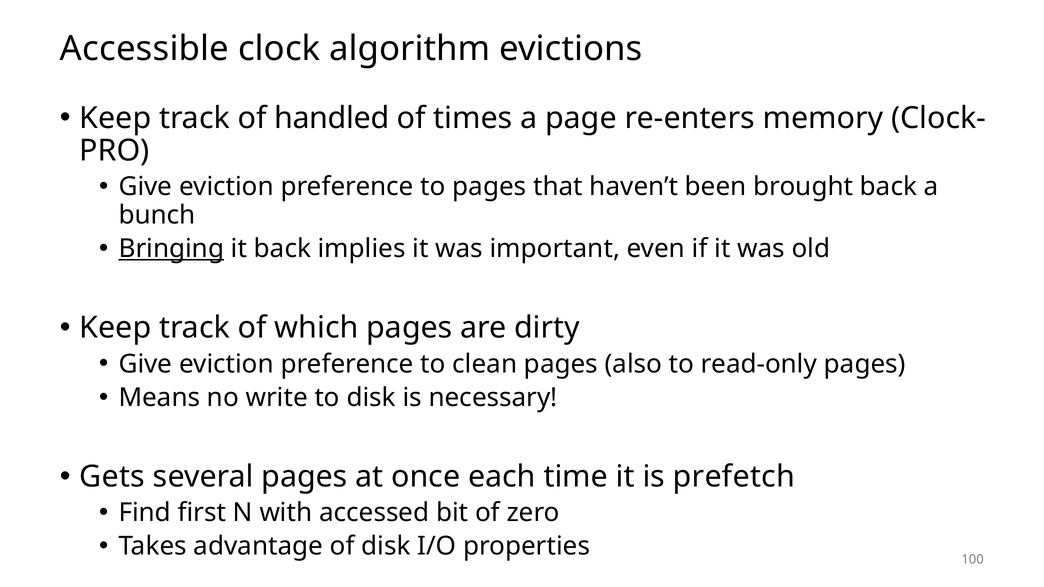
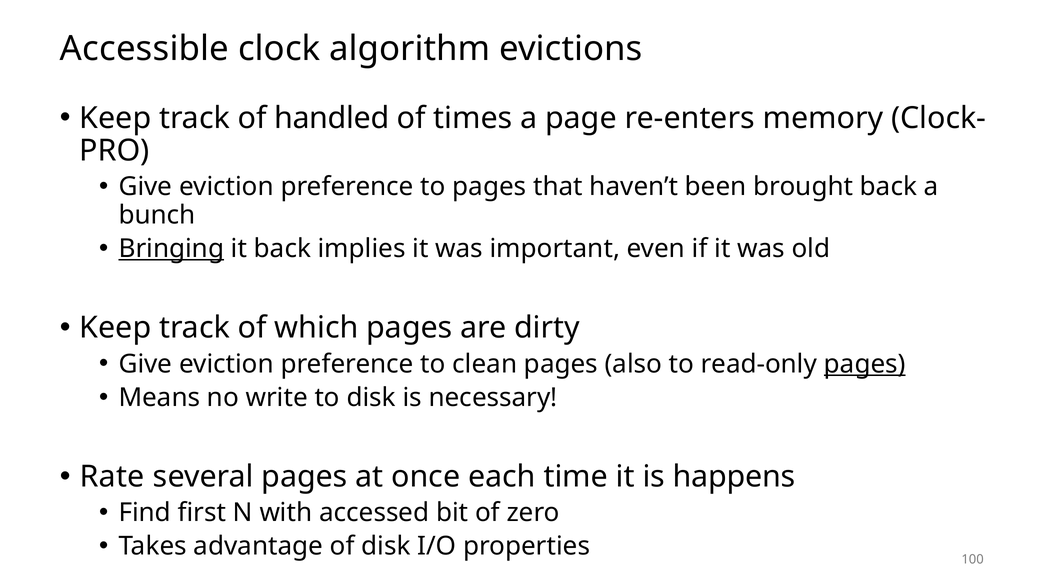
pages at (865, 364) underline: none -> present
Gets: Gets -> Rate
prefetch: prefetch -> happens
